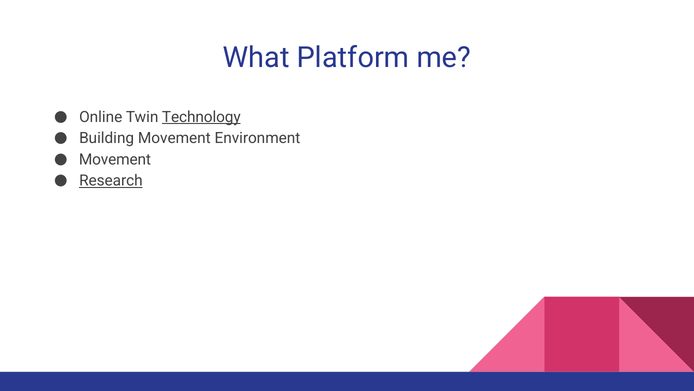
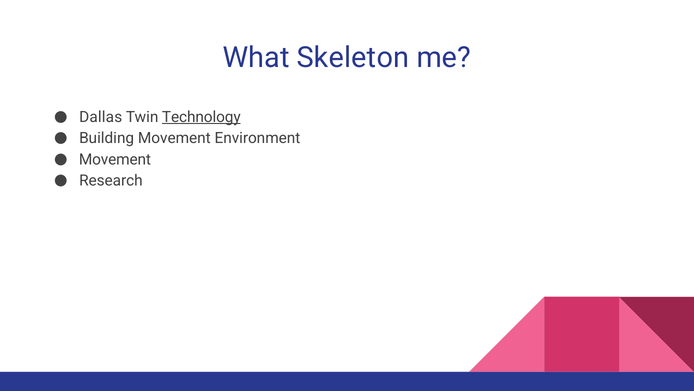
Platform: Platform -> Skeleton
Online: Online -> Dallas
Research underline: present -> none
